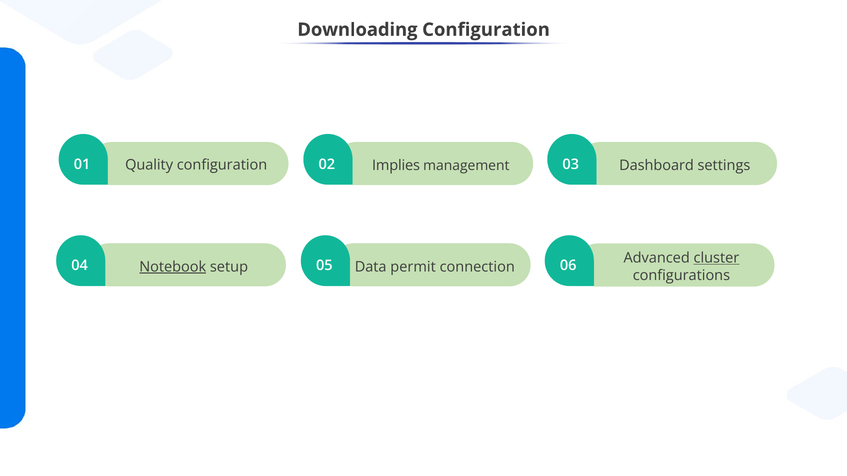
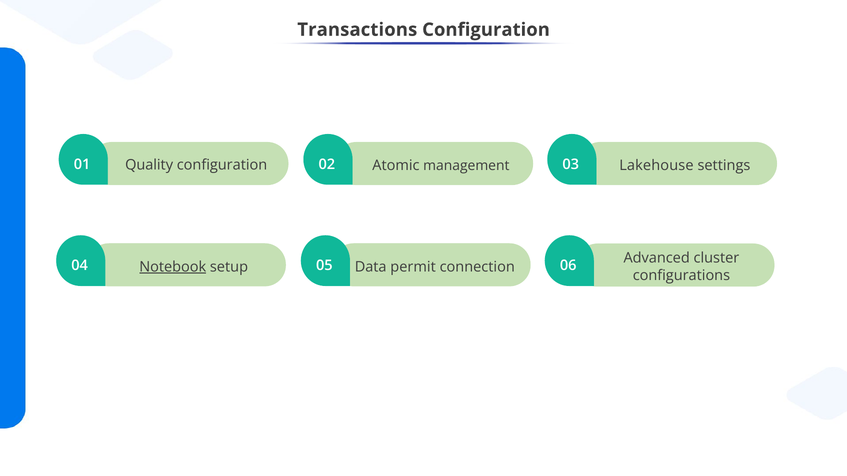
Downloading: Downloading -> Transactions
Implies: Implies -> Atomic
Dashboard: Dashboard -> Lakehouse
cluster underline: present -> none
